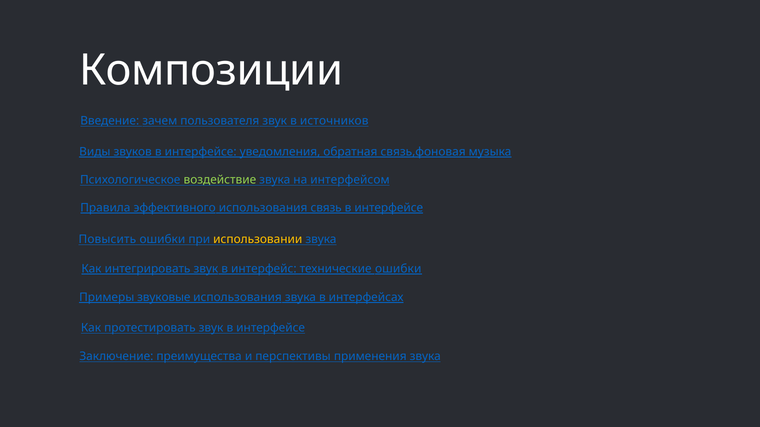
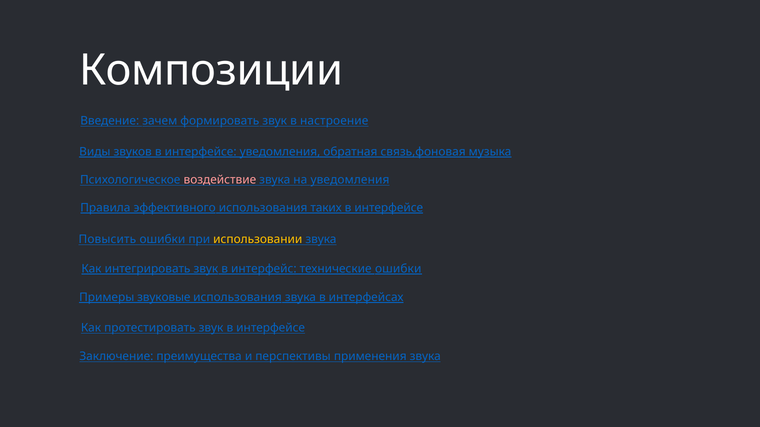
пользователя: пользователя -> формировать
источников: источников -> настроение
воздействие colour: light green -> pink
на интерфейсом: интерфейсом -> уведомления
связь: связь -> таких
